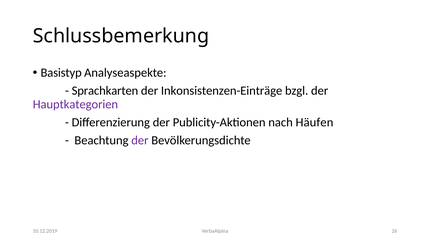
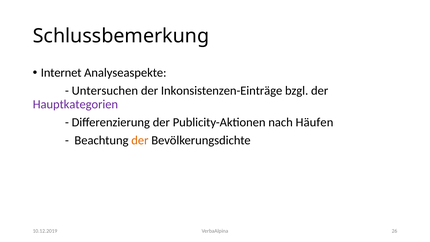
Basistyp: Basistyp -> Internet
Sprachkarten: Sprachkarten -> Untersuchen
der at (140, 140) colour: purple -> orange
